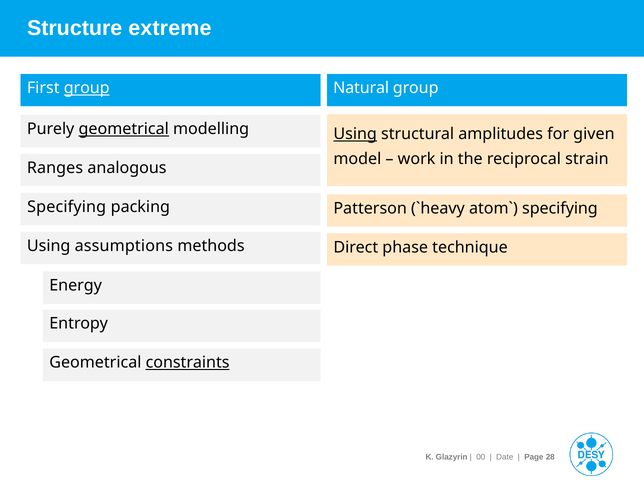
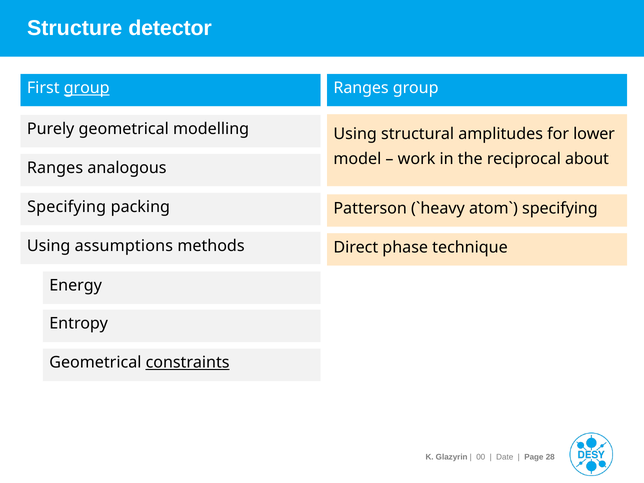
extreme: extreme -> detector
Natural at (361, 88): Natural -> Ranges
geometrical at (124, 129) underline: present -> none
Using at (355, 134) underline: present -> none
given: given -> lower
strain: strain -> about
